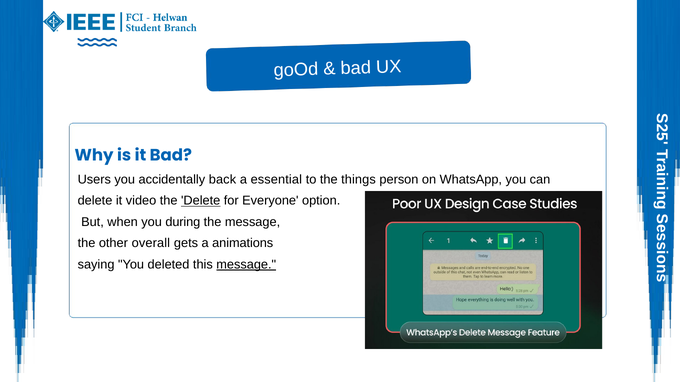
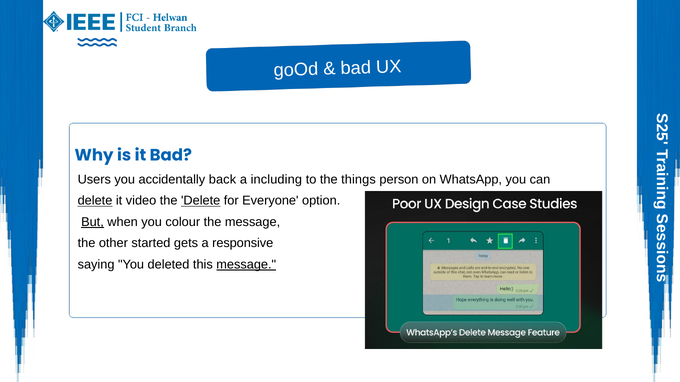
essential: essential -> including
delete at (95, 201) underline: none -> present
But underline: none -> present
during: during -> colour
overall: overall -> started
animations: animations -> responsive
